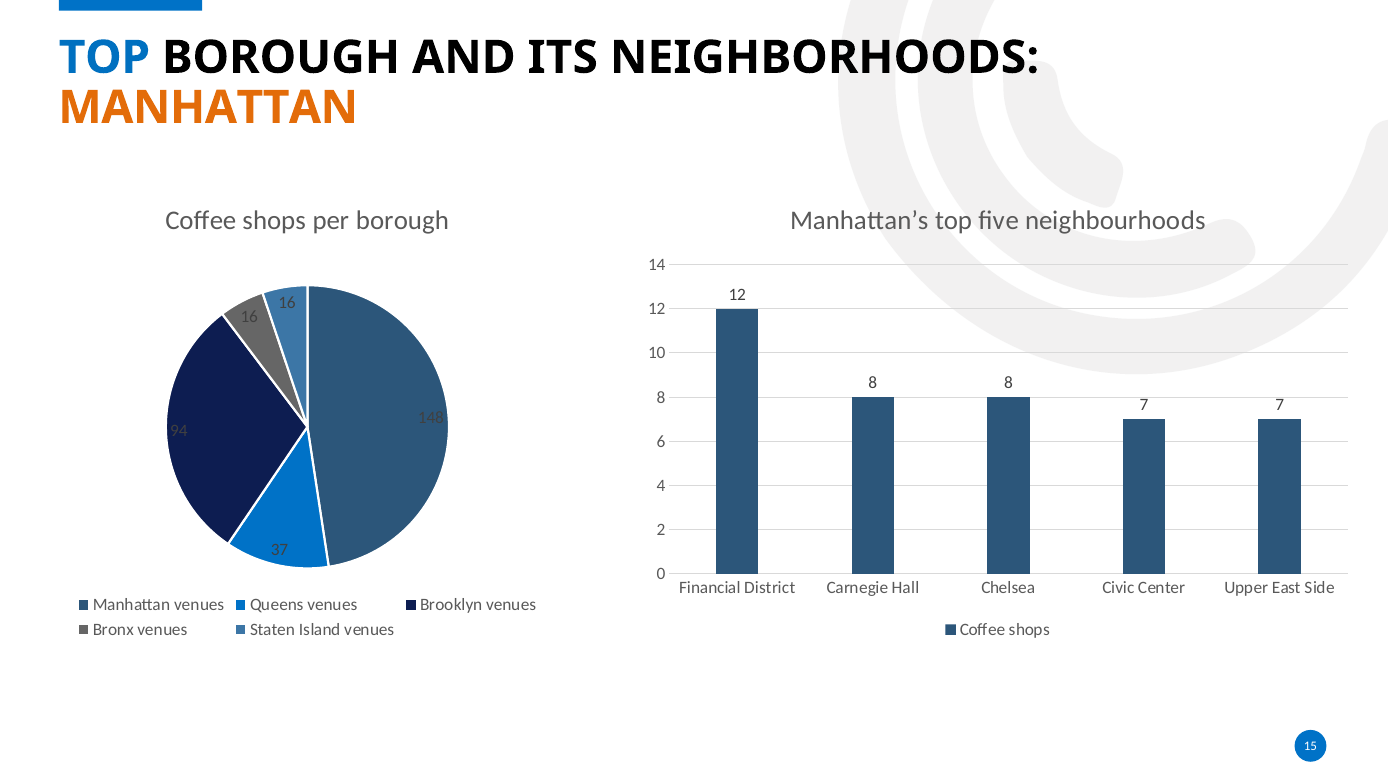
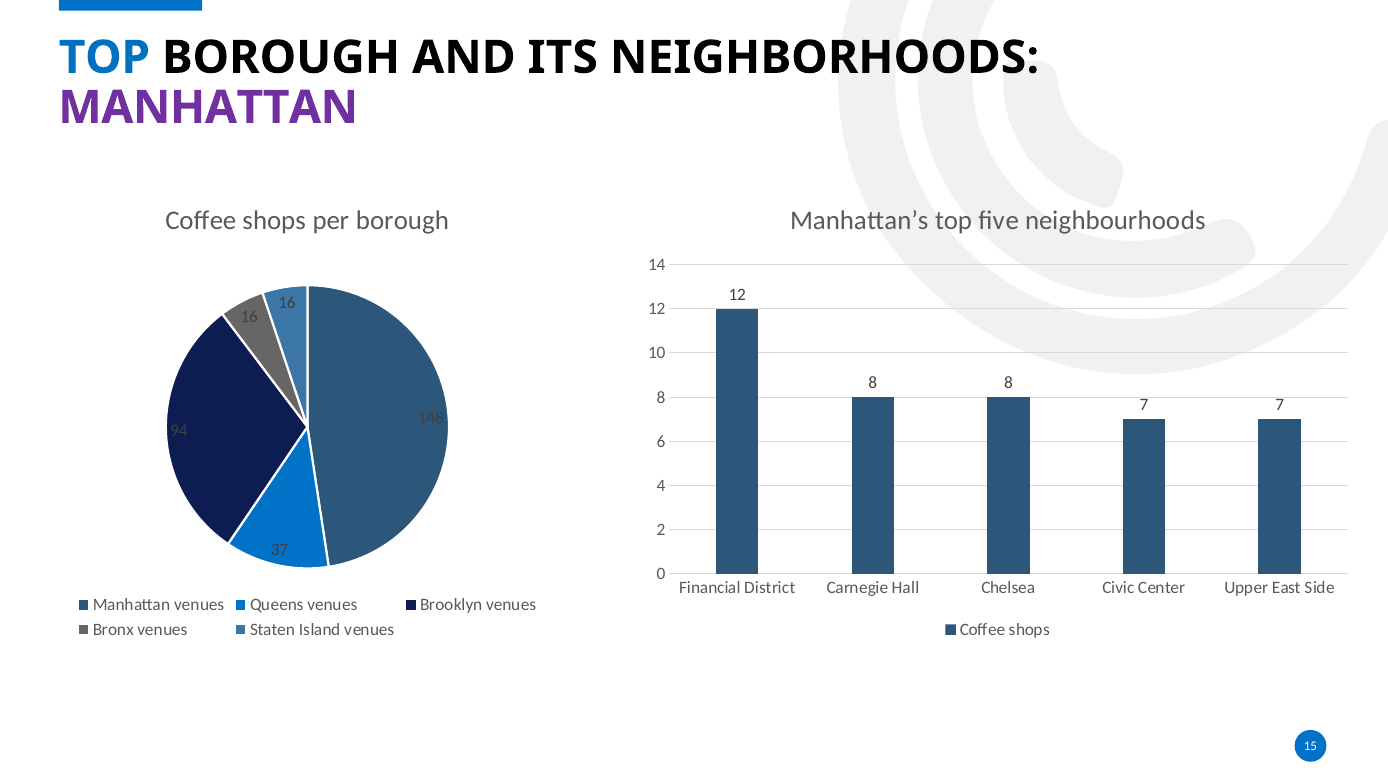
MANHATTAN at (208, 108) colour: orange -> purple
